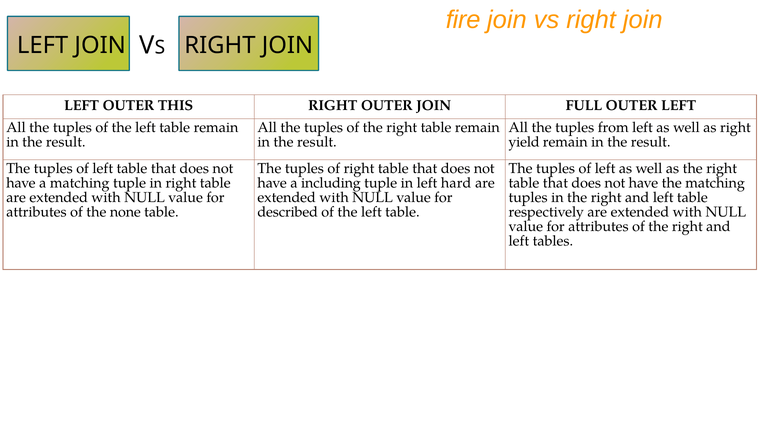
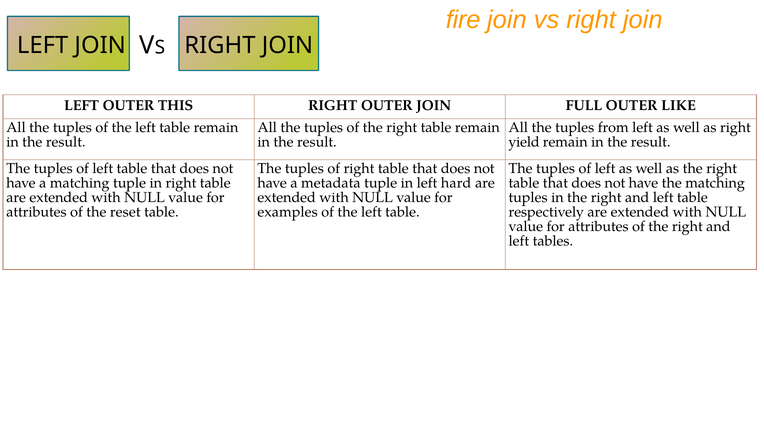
OUTER LEFT: LEFT -> LIKE
including: including -> metadata
none: none -> reset
described: described -> examples
